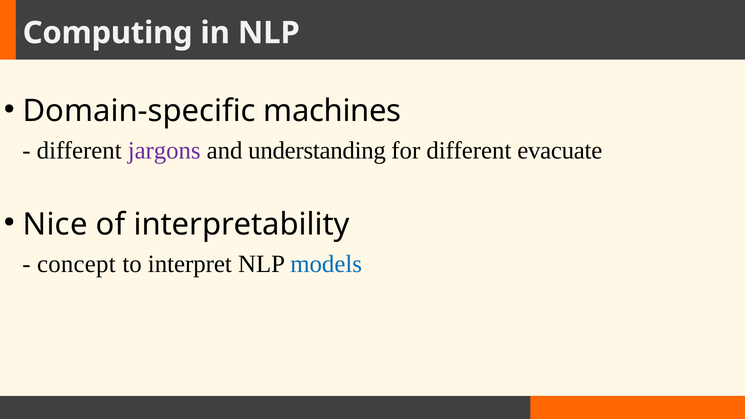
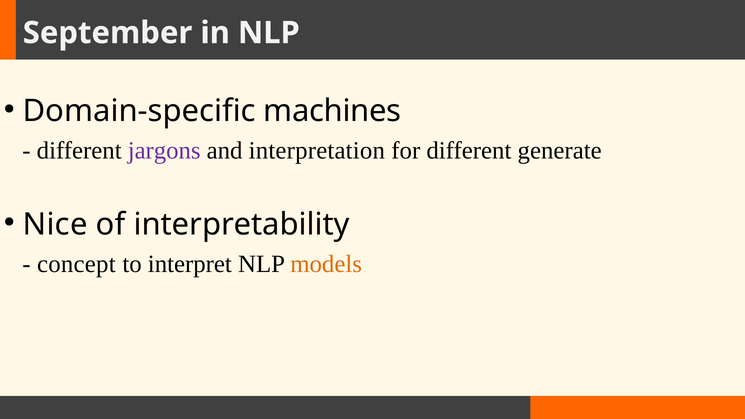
Computing: Computing -> September
understanding: understanding -> interpretation
evacuate: evacuate -> generate
models colour: blue -> orange
